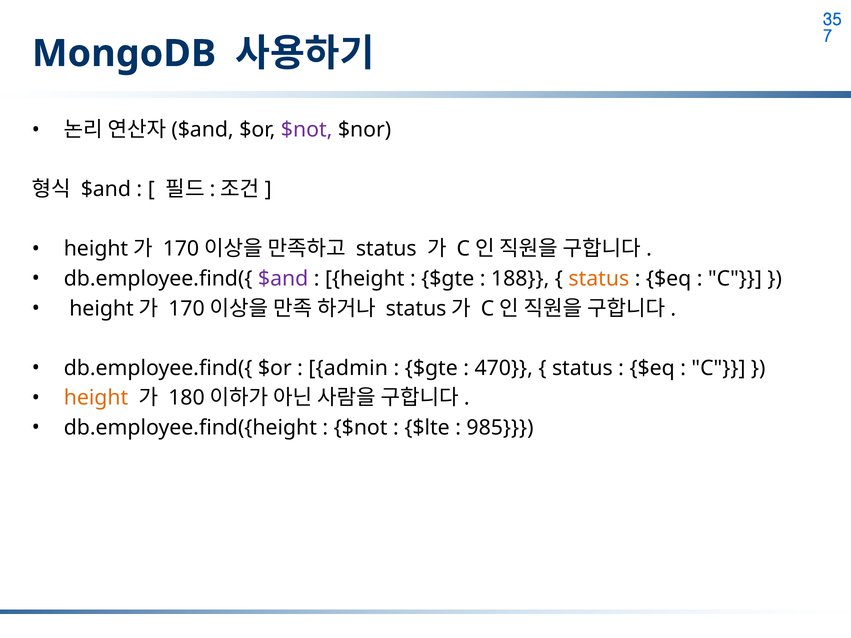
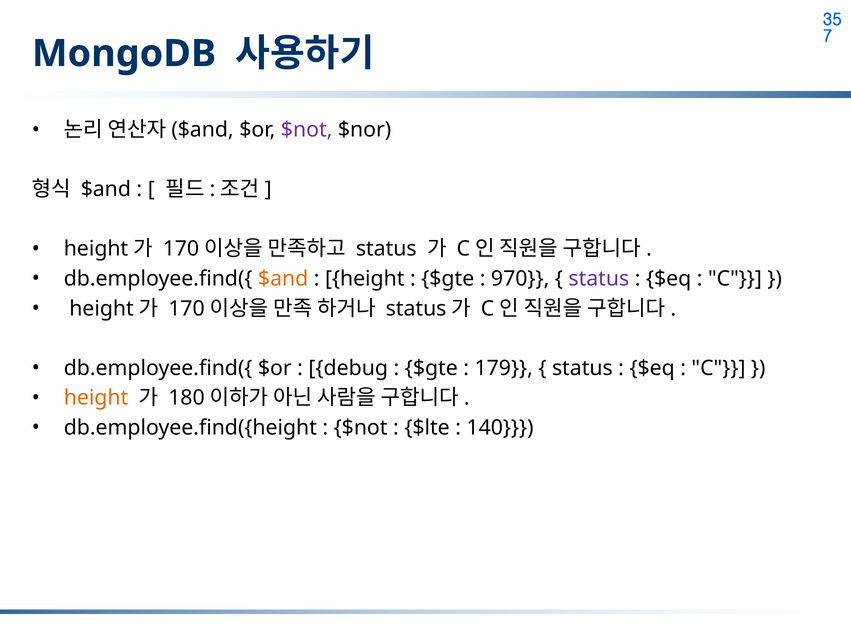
$and at (283, 279) colour: purple -> orange
188: 188 -> 970
status at (599, 279) colour: orange -> purple
admin: admin -> debug
470: 470 -> 179
985: 985 -> 140
